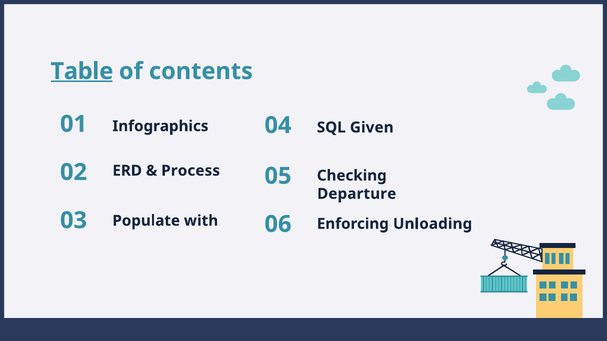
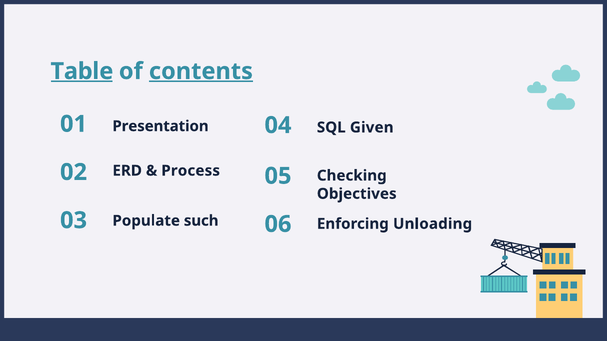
contents underline: none -> present
Infographics: Infographics -> Presentation
Departure: Departure -> Objectives
with: with -> such
